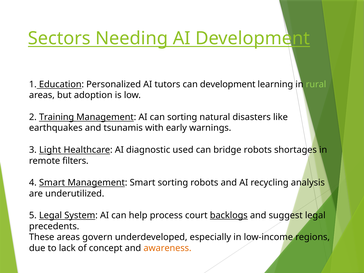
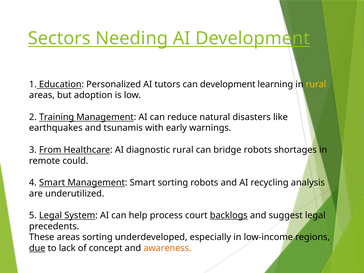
rural at (316, 84) colour: light green -> yellow
can sorting: sorting -> reduce
Light: Light -> From
diagnostic used: used -> rural
filters: filters -> could
areas govern: govern -> sorting
due underline: none -> present
